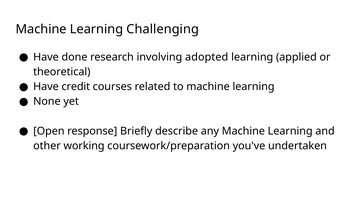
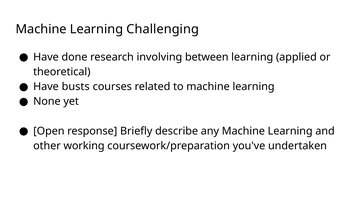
adopted: adopted -> between
credit: credit -> busts
